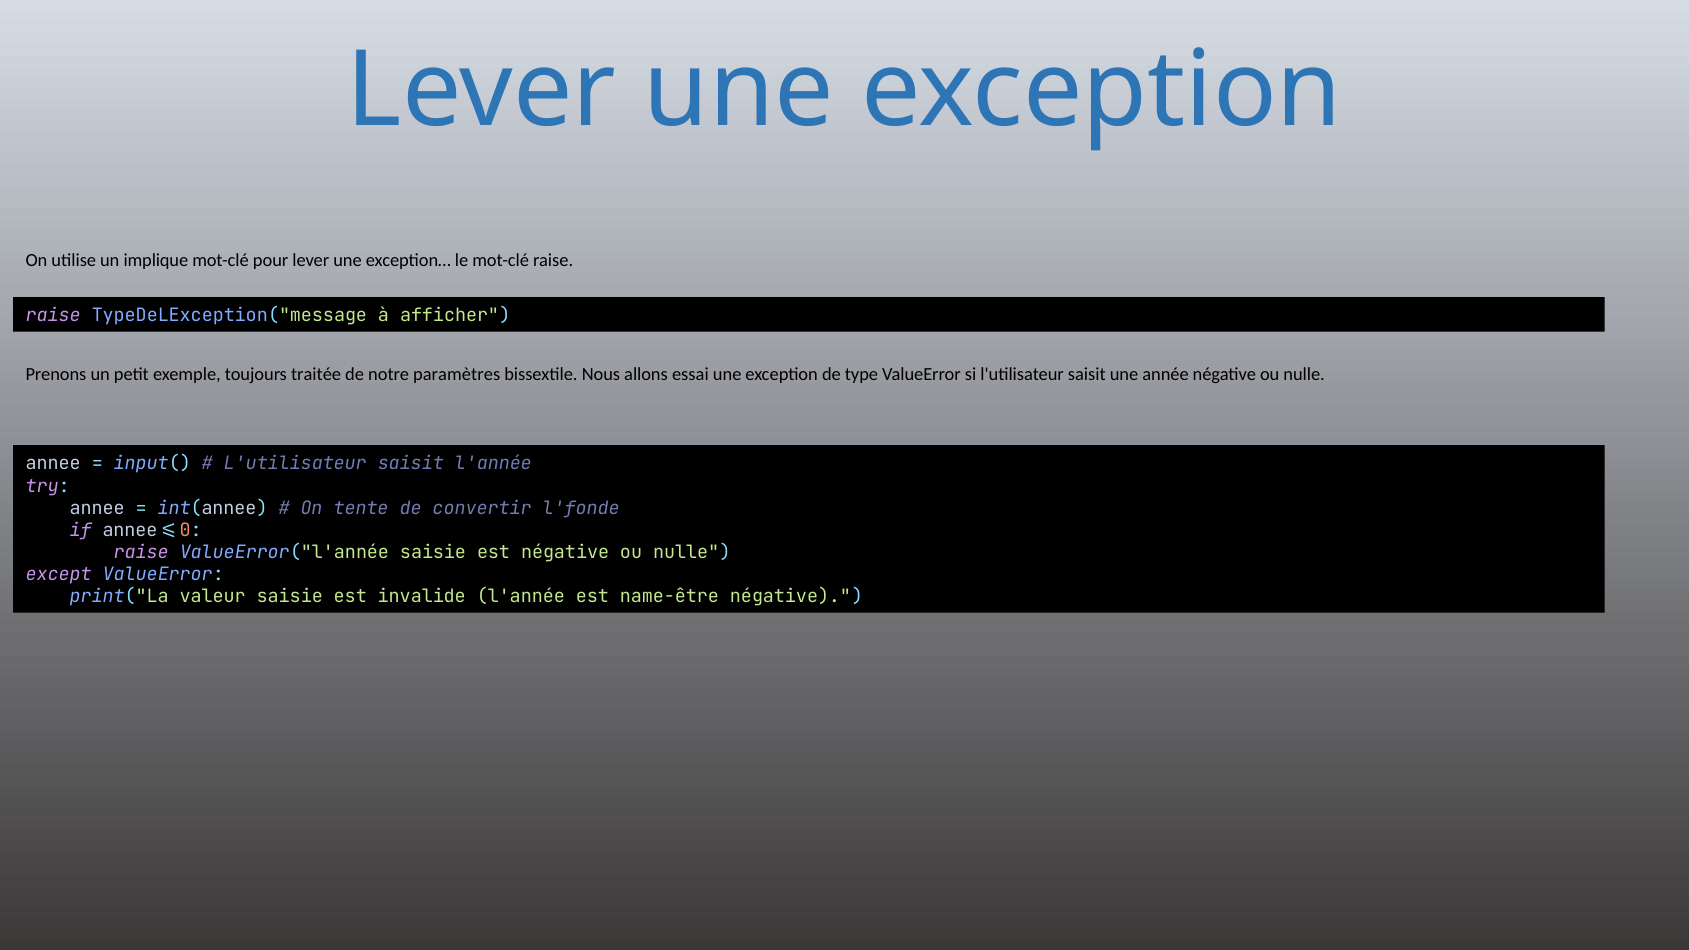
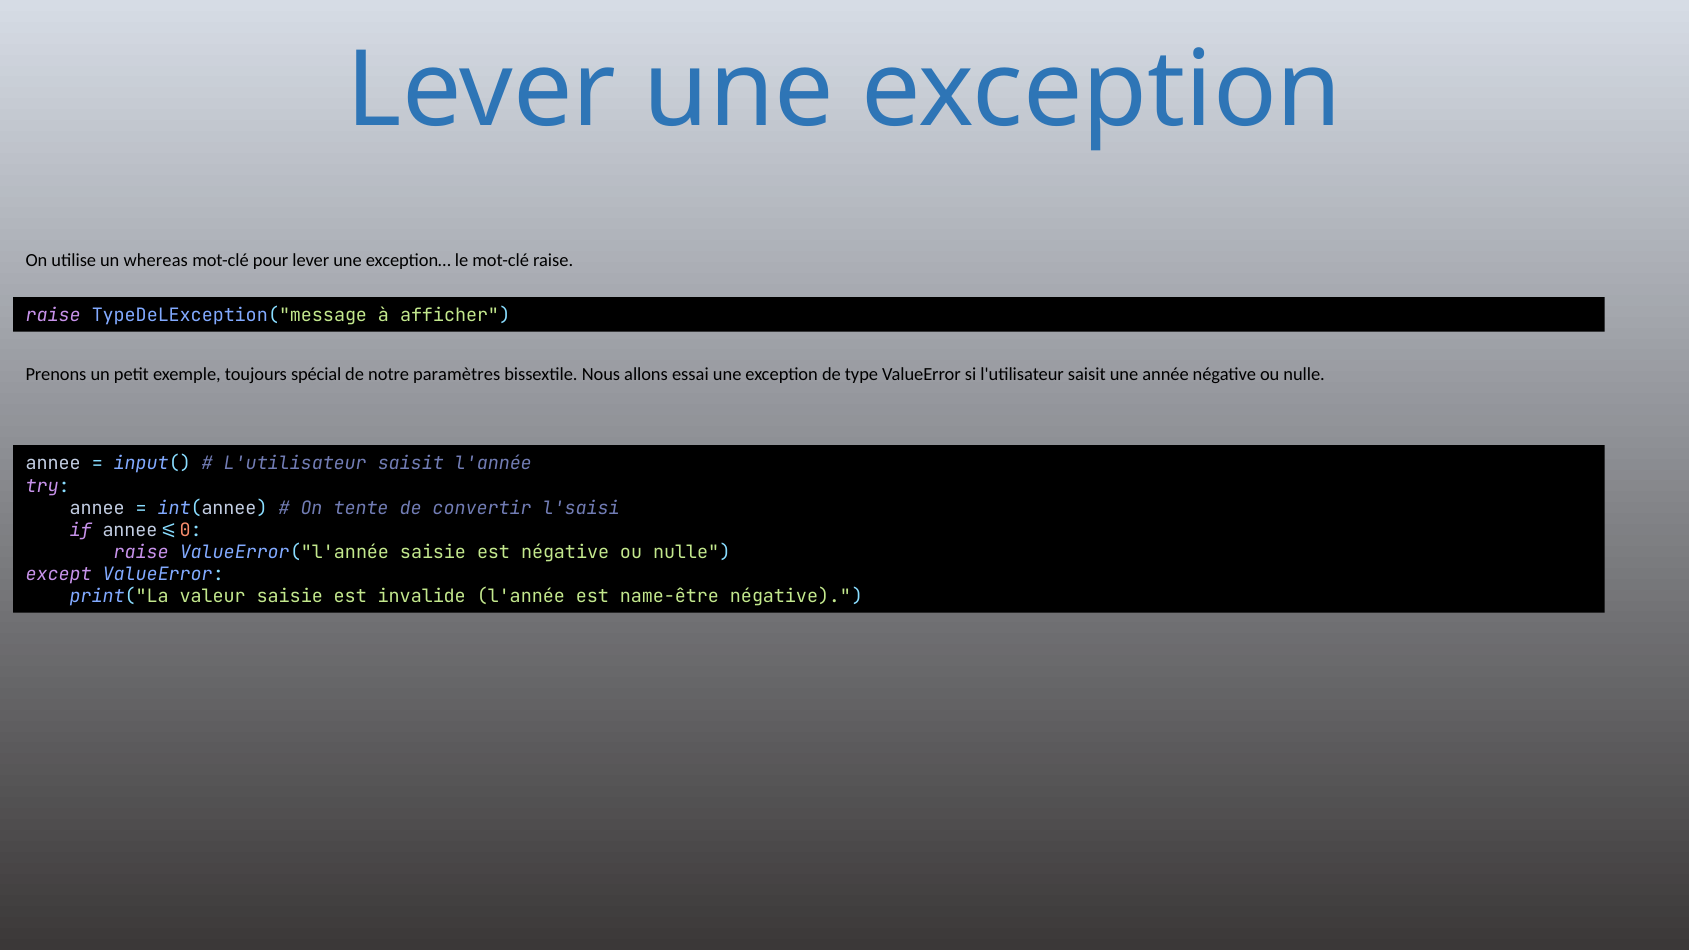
implique: implique -> whereas
traitée: traitée -> spécial
l'fonde: l'fonde -> l'saisi
